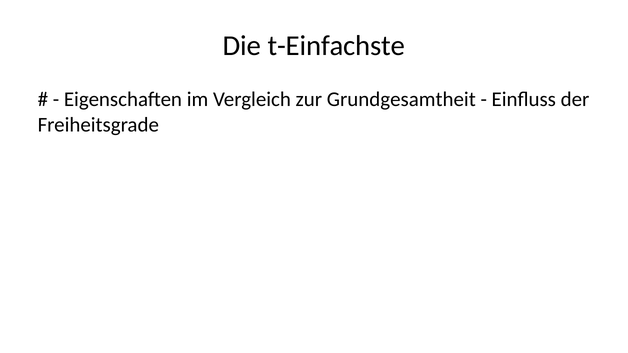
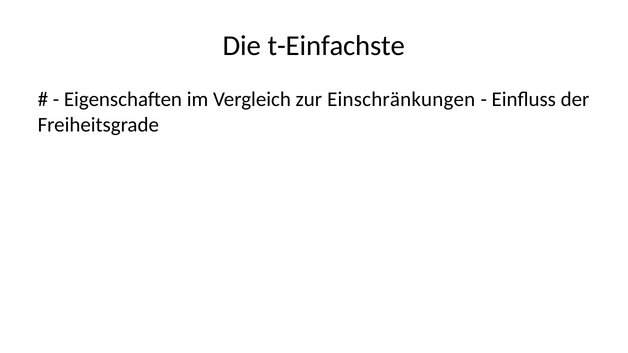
Grundgesamtheit: Grundgesamtheit -> Einschränkungen
